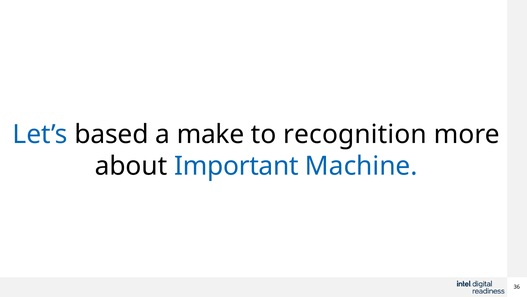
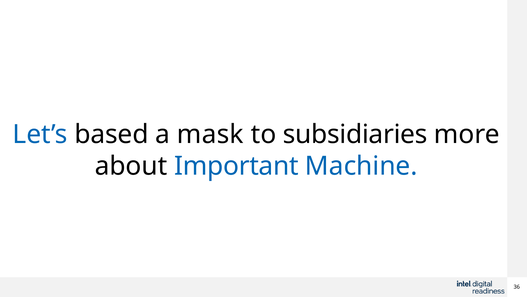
make: make -> mask
recognition: recognition -> subsidiaries
